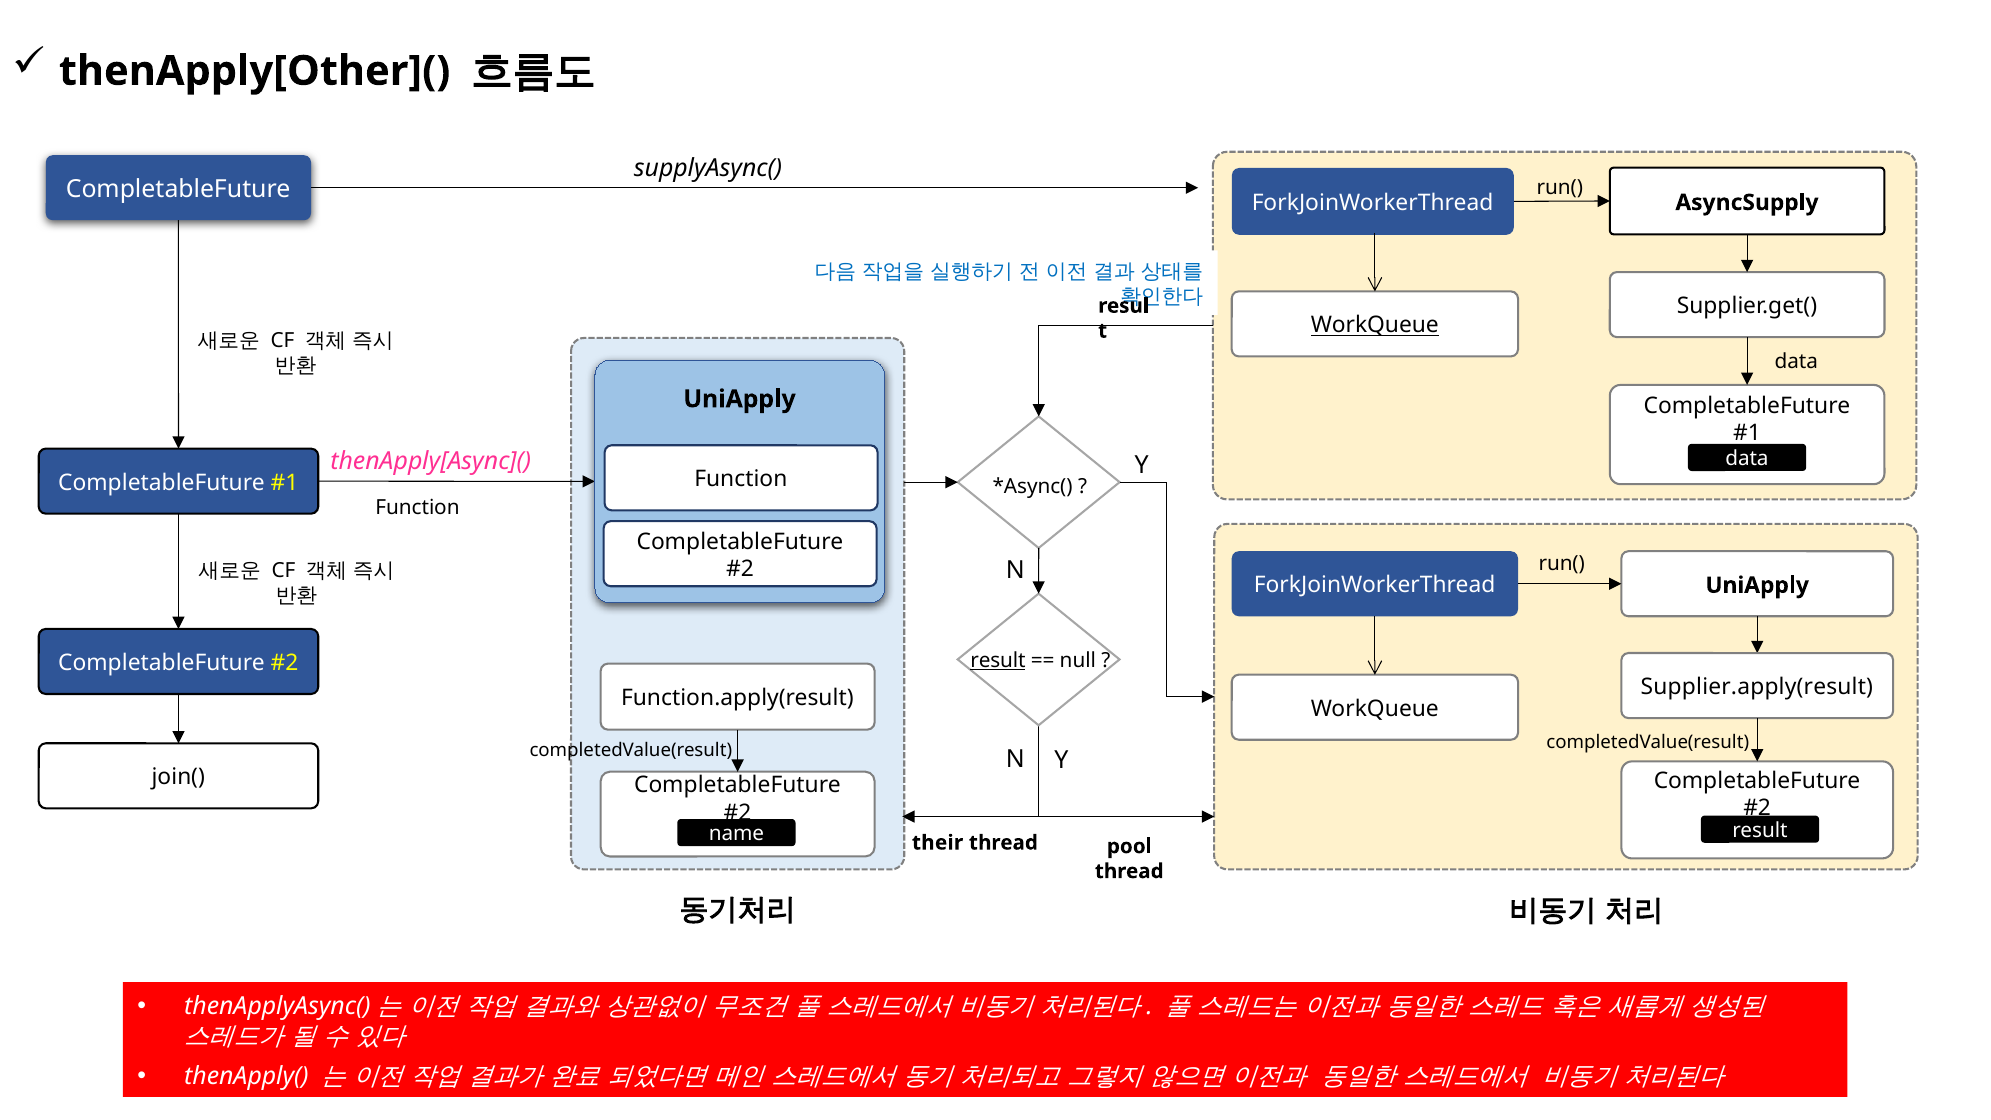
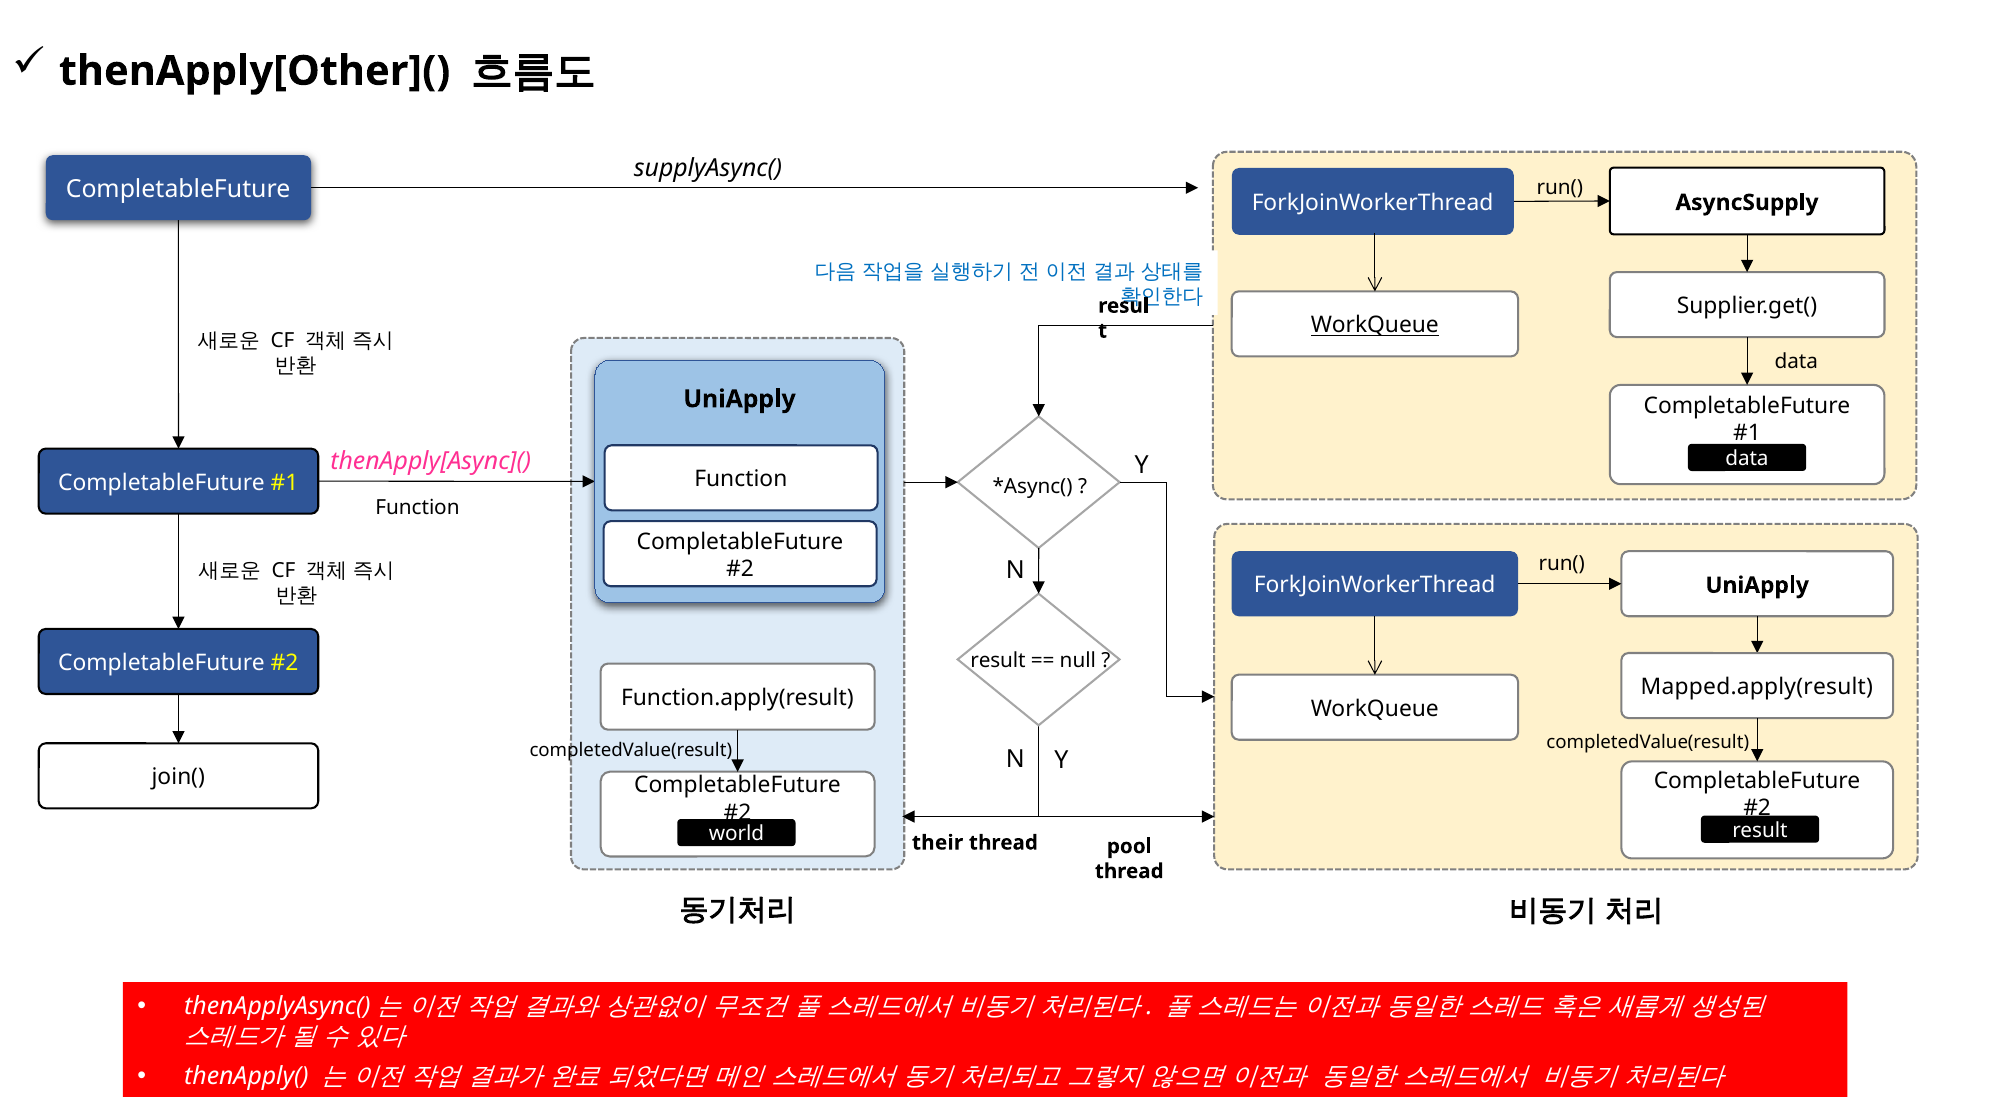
result at (998, 660) underline: present -> none
Supplier.apply(result: Supplier.apply(result -> Mapped.apply(result
name: name -> world
